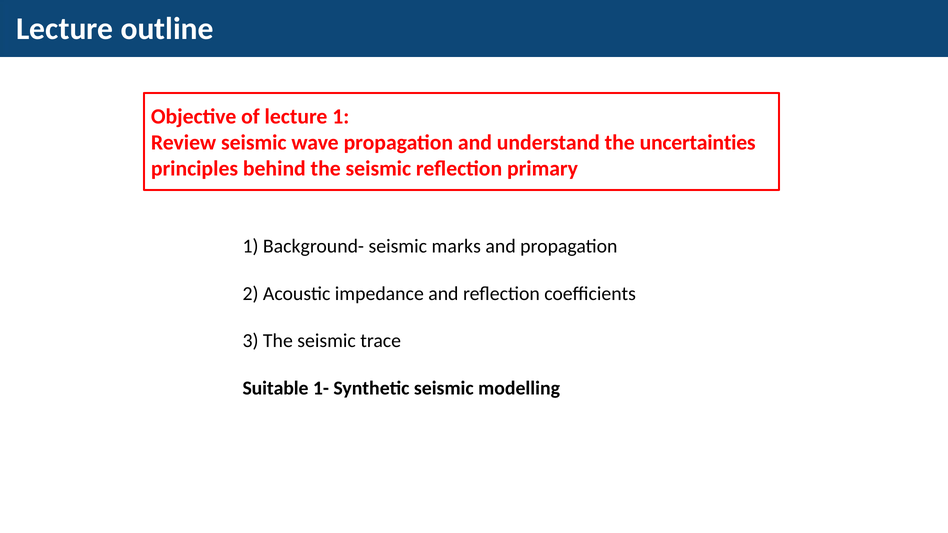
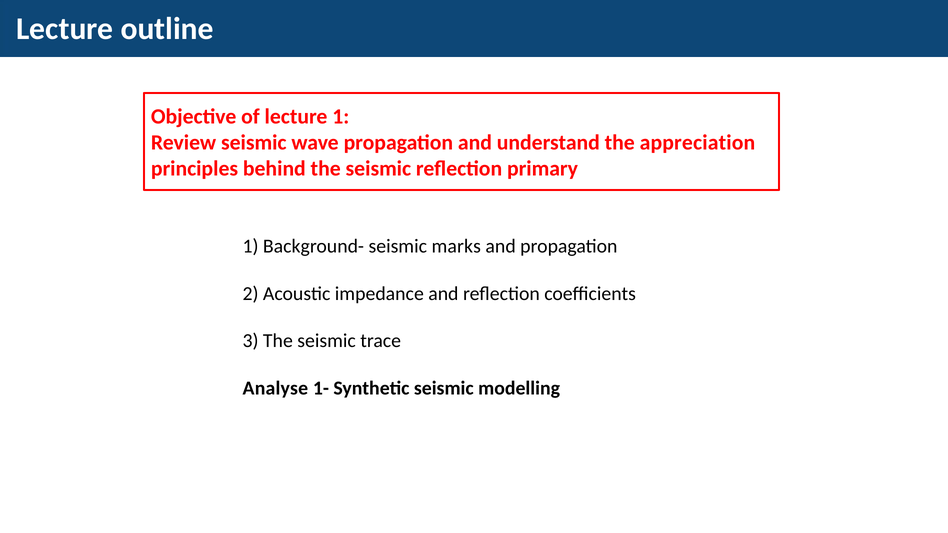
uncertainties: uncertainties -> appreciation
Suitable: Suitable -> Analyse
